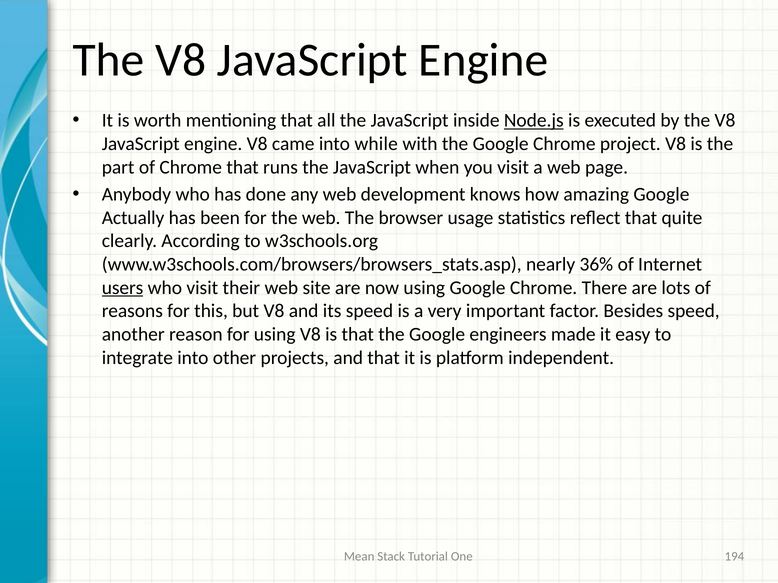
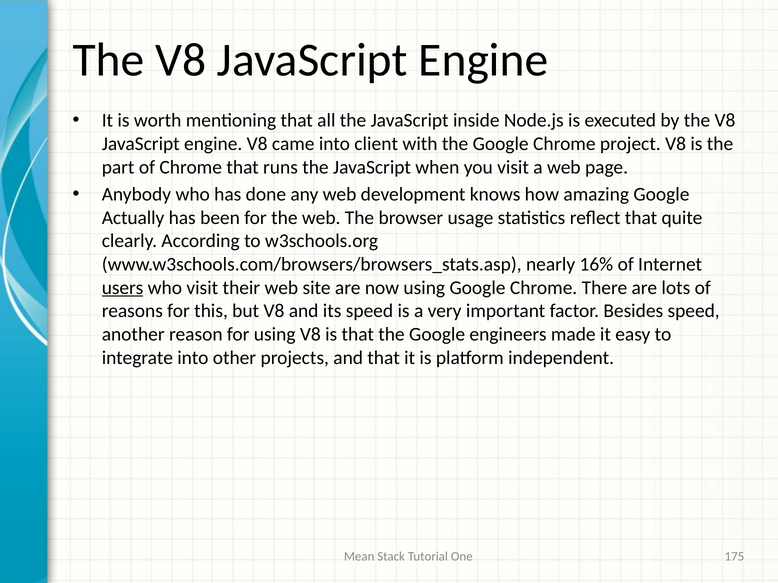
Node.js underline: present -> none
while: while -> client
36%: 36% -> 16%
194: 194 -> 175
